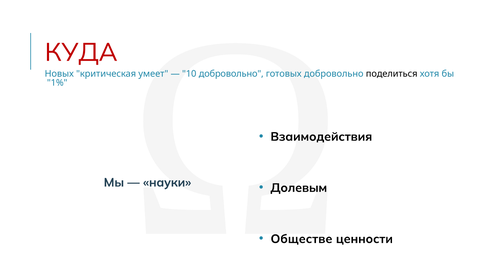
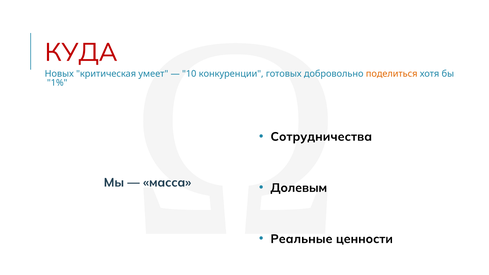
10 добровольно: добровольно -> конкуренции
поделиться colour: black -> orange
Взаимодействия: Взаимодействия -> Сотрудничества
науки: науки -> масса
Обществе: Обществе -> Реальные
